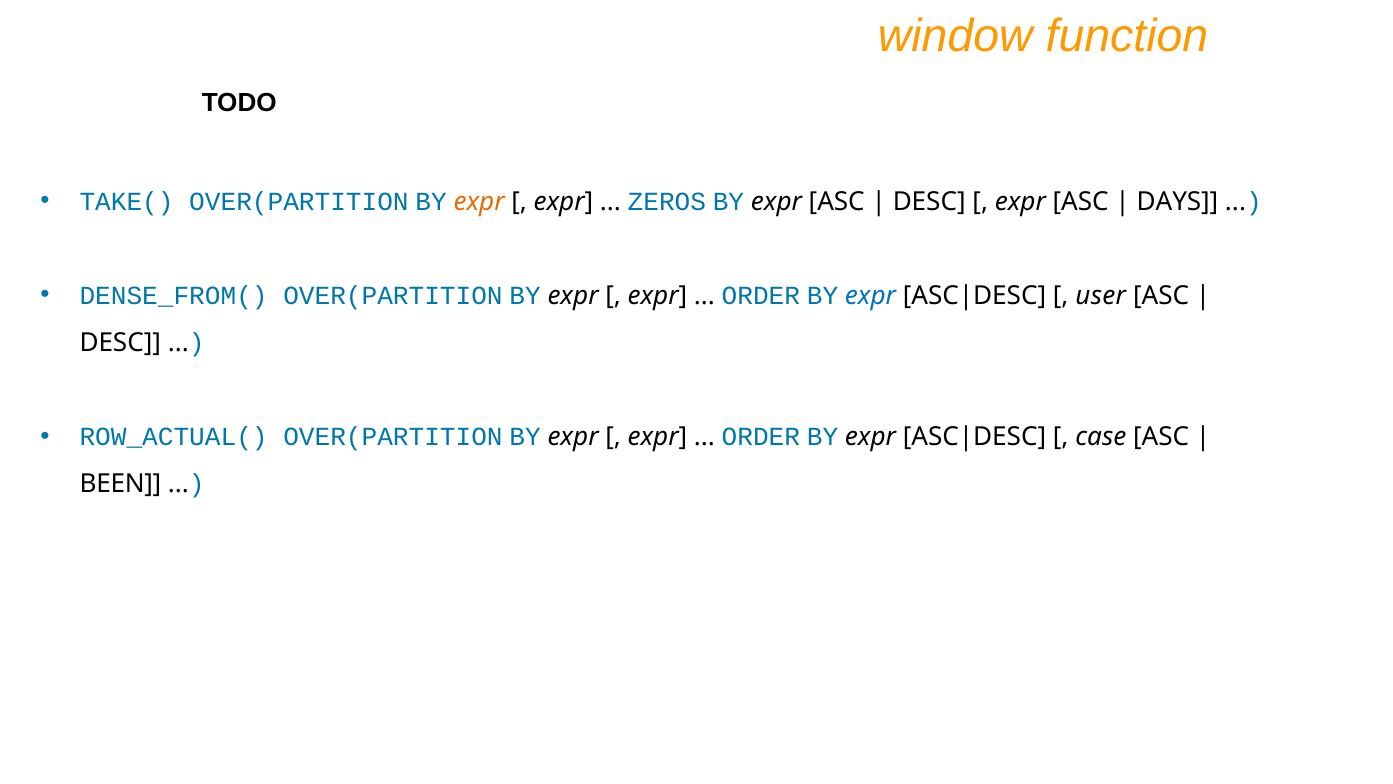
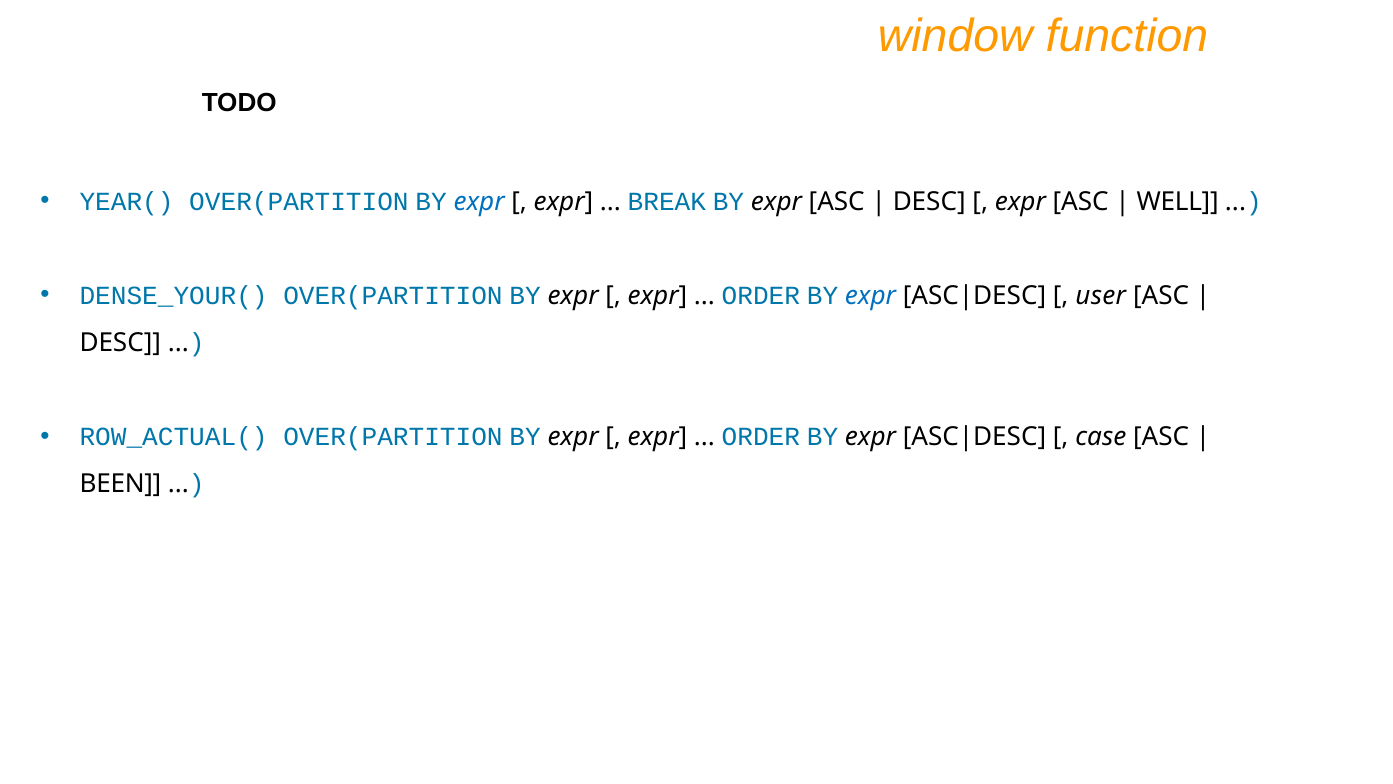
TAKE(: TAKE( -> YEAR(
expr at (479, 202) colour: orange -> blue
ZEROS: ZEROS -> BREAK
DAYS: DAYS -> WELL
DENSE_FROM(: DENSE_FROM( -> DENSE_YOUR(
